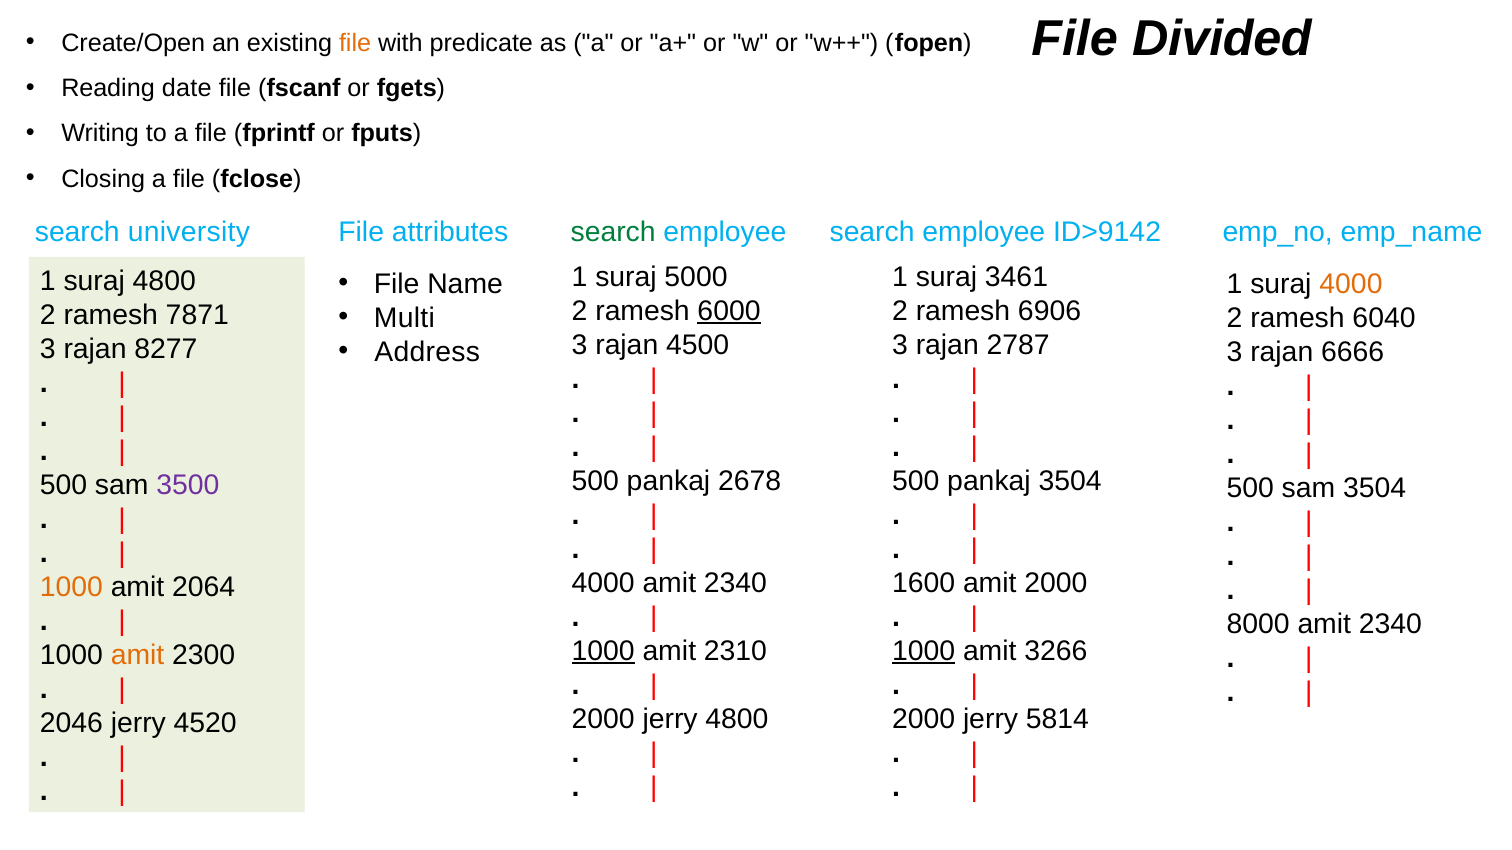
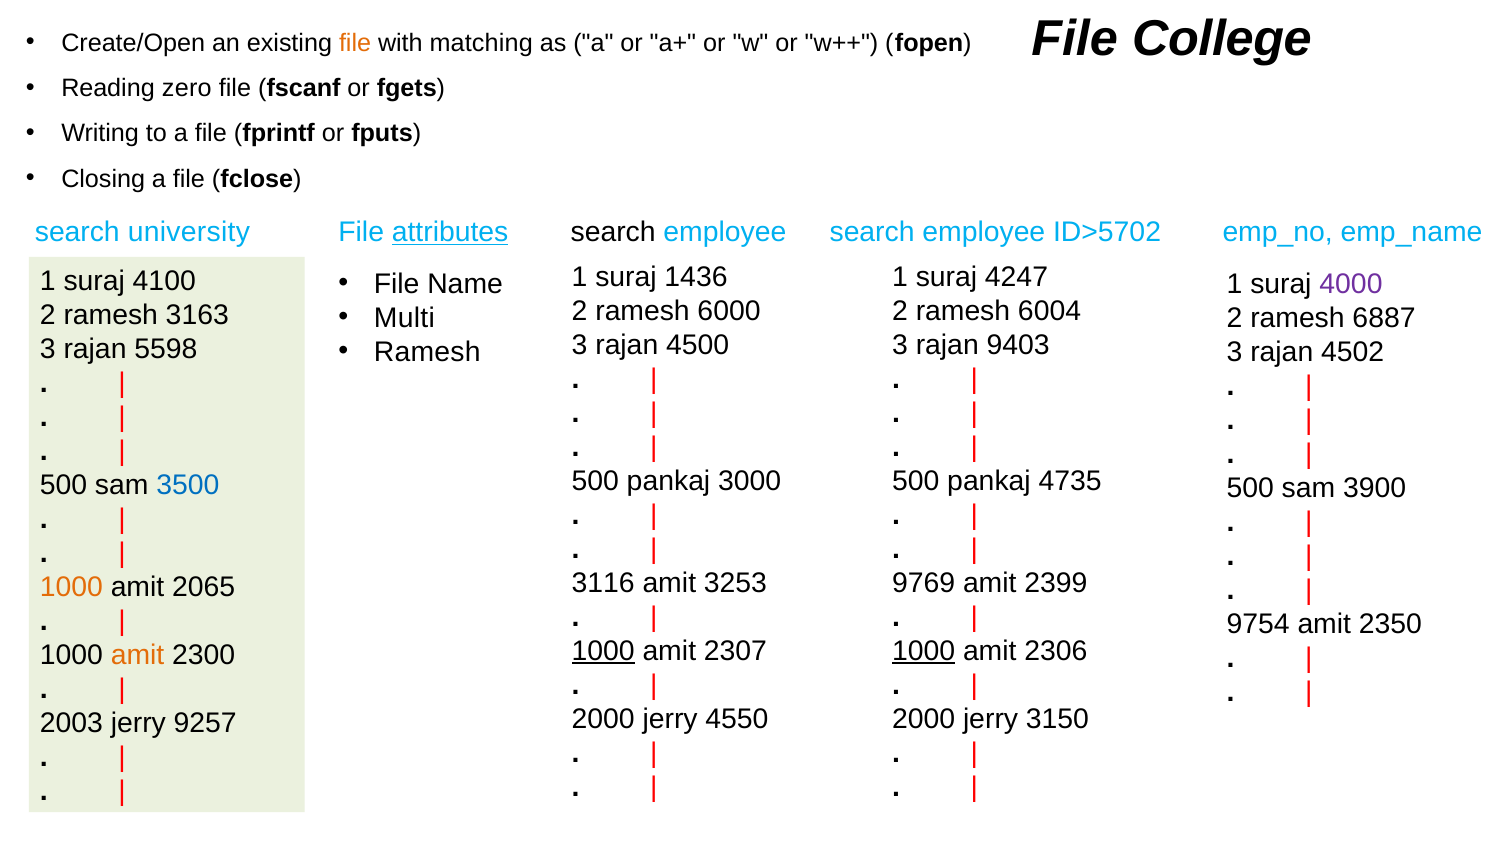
Divided: Divided -> College
predicate: predicate -> matching
date: date -> zero
attributes underline: none -> present
search at (613, 232) colour: green -> black
ID>9142: ID>9142 -> ID>5702
5000: 5000 -> 1436
3461: 3461 -> 4247
suraj 4800: 4800 -> 4100
4000 at (1351, 285) colour: orange -> purple
6000 underline: present -> none
6906: 6906 -> 6004
7871: 7871 -> 3163
6040: 6040 -> 6887
2787: 2787 -> 9403
8277: 8277 -> 5598
Address at (427, 352): Address -> Ramesh
6666: 6666 -> 4502
2678: 2678 -> 3000
pankaj 3504: 3504 -> 4735
3500 colour: purple -> blue
sam 3504: 3504 -> 3900
4000 at (603, 583): 4000 -> 3116
2340 at (735, 583): 2340 -> 3253
1600: 1600 -> 9769
amit 2000: 2000 -> 2399
2064: 2064 -> 2065
8000: 8000 -> 9754
2340 at (1390, 625): 2340 -> 2350
2310: 2310 -> 2307
3266: 3266 -> 2306
jerry 4800: 4800 -> 4550
5814: 5814 -> 3150
2046: 2046 -> 2003
4520: 4520 -> 9257
